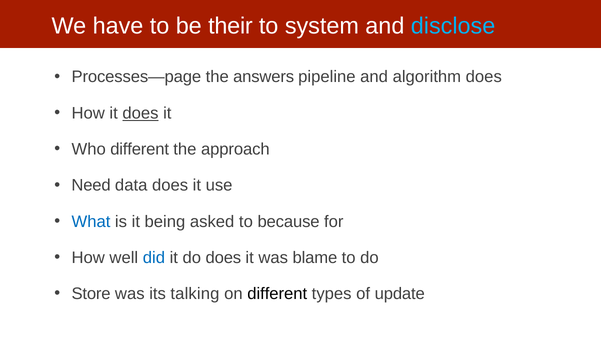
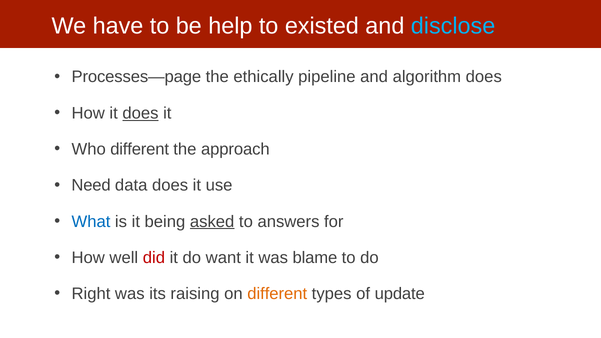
their: their -> help
system: system -> existed
answers: answers -> ethically
asked underline: none -> present
because: because -> answers
did colour: blue -> red
do does: does -> want
Store: Store -> Right
talking: talking -> raising
different at (277, 294) colour: black -> orange
